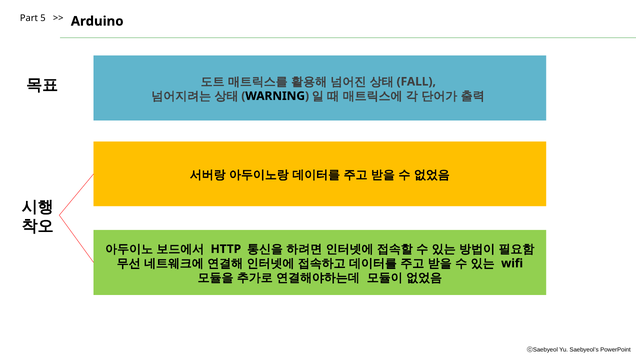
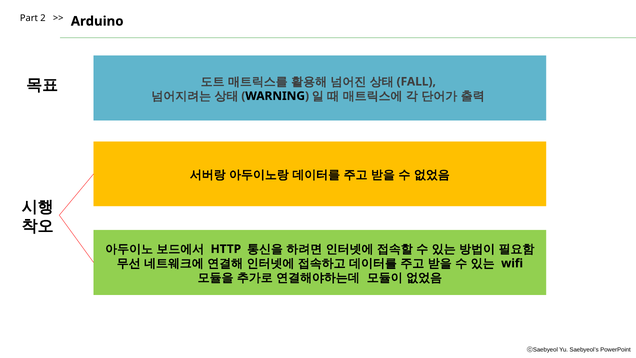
5: 5 -> 2
